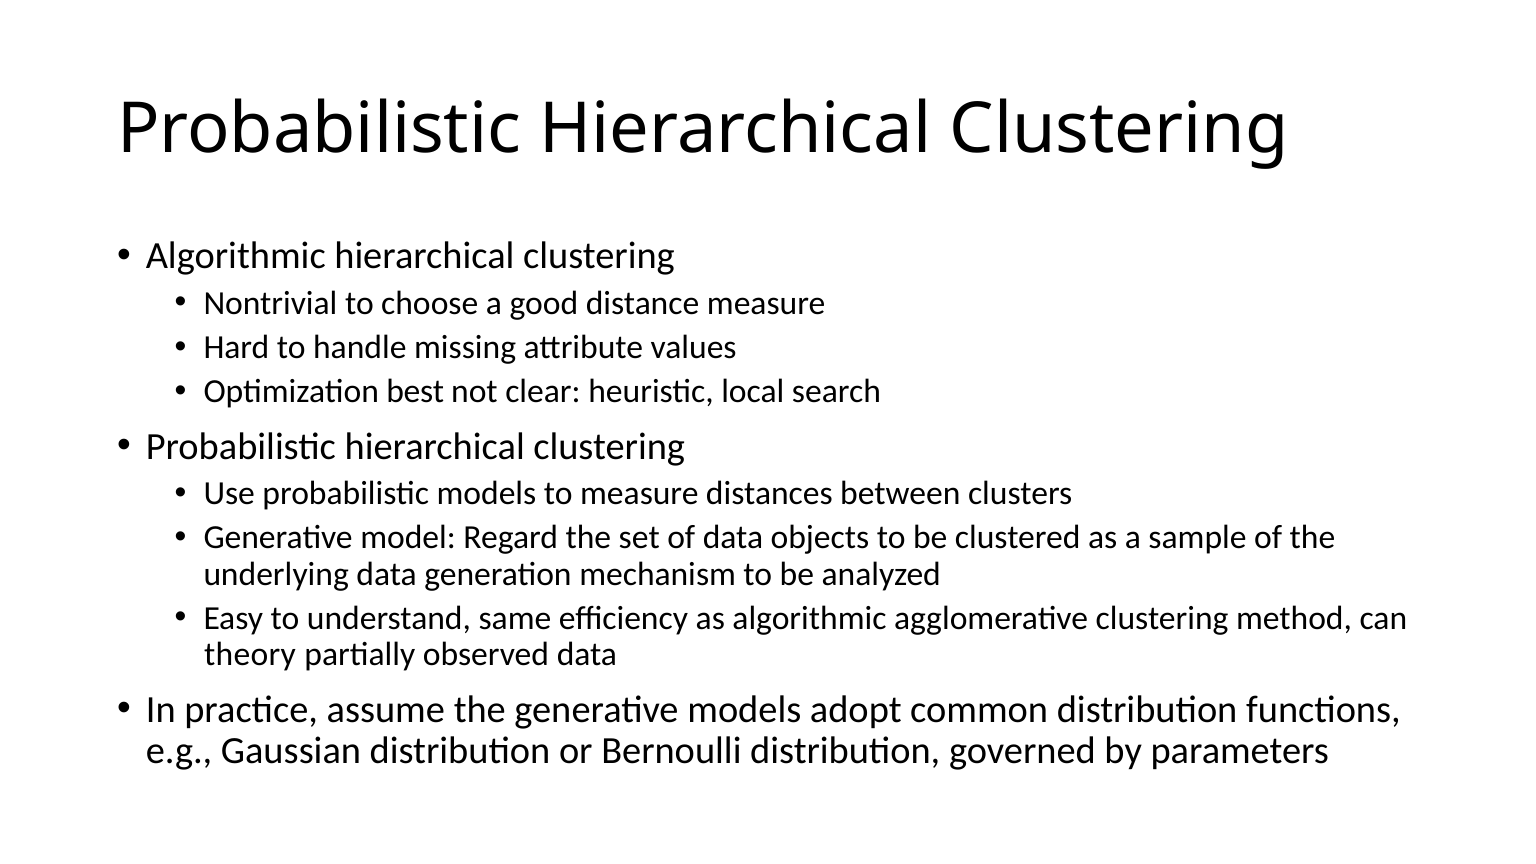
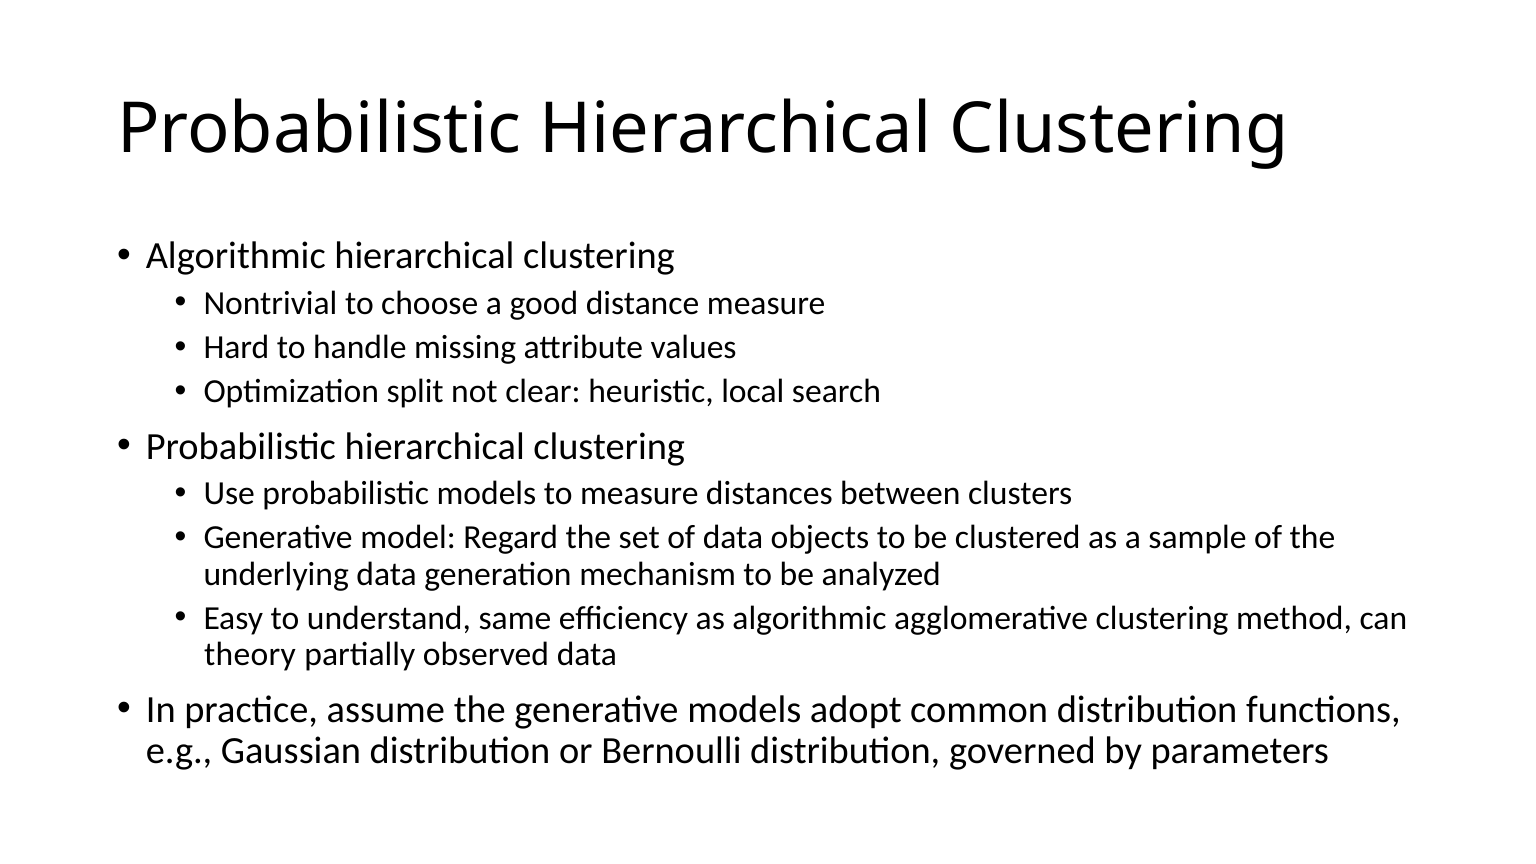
best: best -> split
